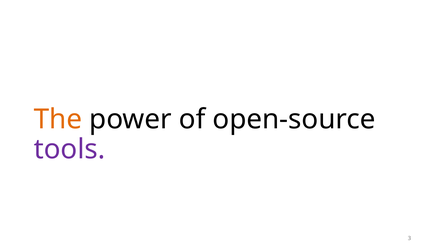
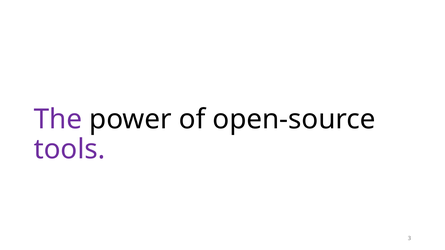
The colour: orange -> purple
